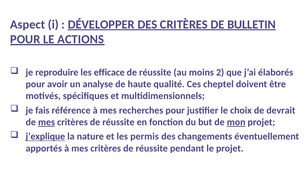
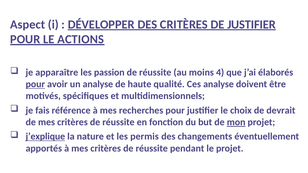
DE BULLETIN: BULLETIN -> JUSTIFIER
reproduire: reproduire -> apparaître
efficace: efficace -> passion
2: 2 -> 4
pour at (35, 84) underline: none -> present
Ces cheptel: cheptel -> analyse
mes at (47, 122) underline: present -> none
